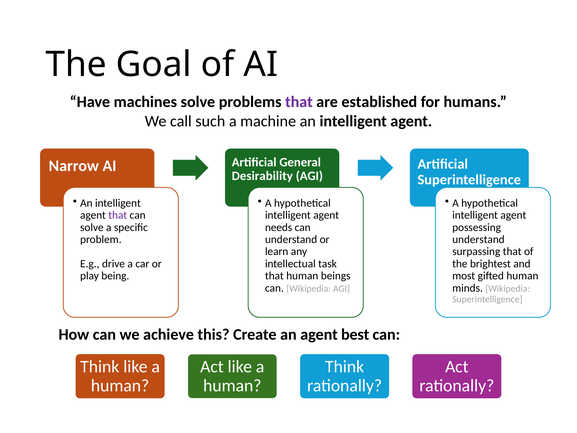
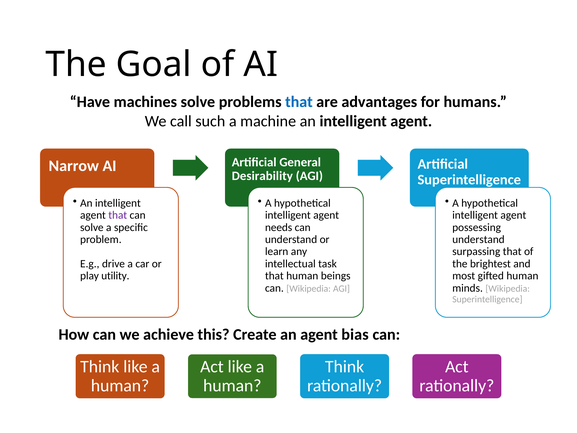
that at (299, 102) colour: purple -> blue
established: established -> advantages
being: being -> utility
best: best -> bias
